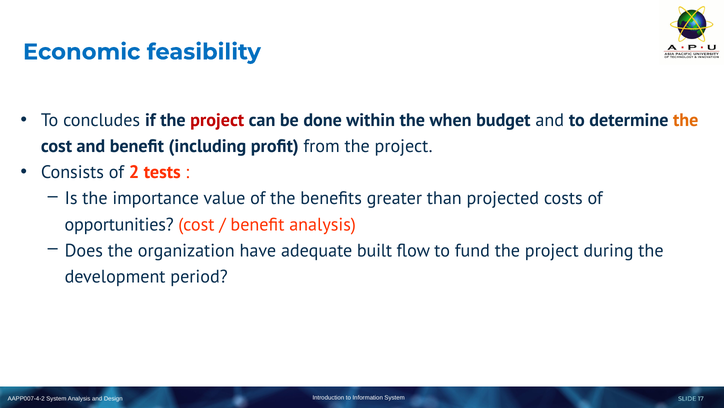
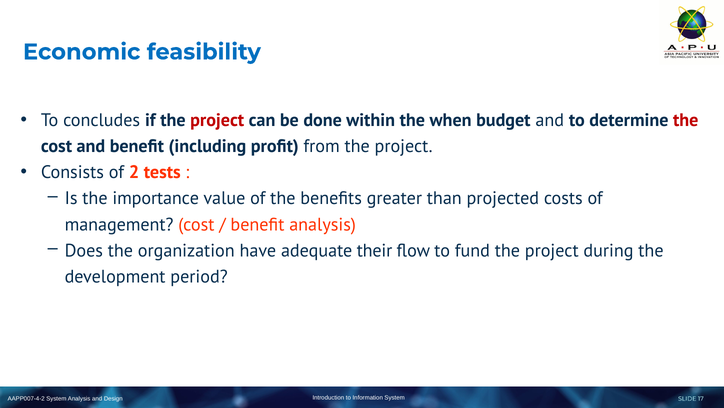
the at (686, 120) colour: orange -> red
opportunities: opportunities -> management
built: built -> their
